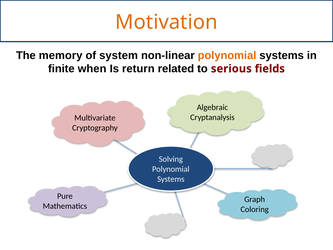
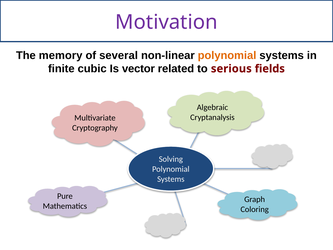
Motivation colour: orange -> purple
system: system -> several
when: when -> cubic
return: return -> vector
